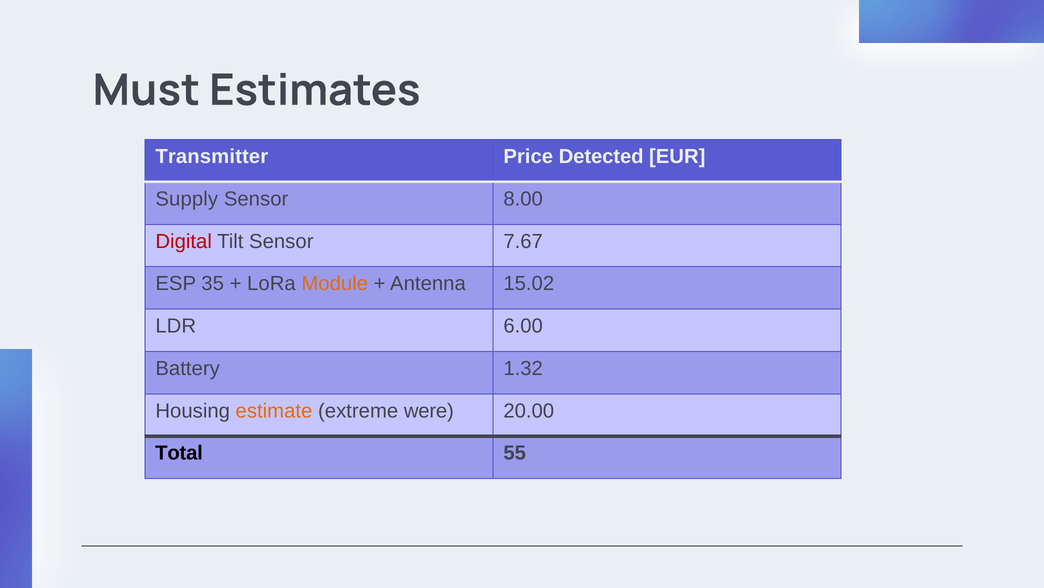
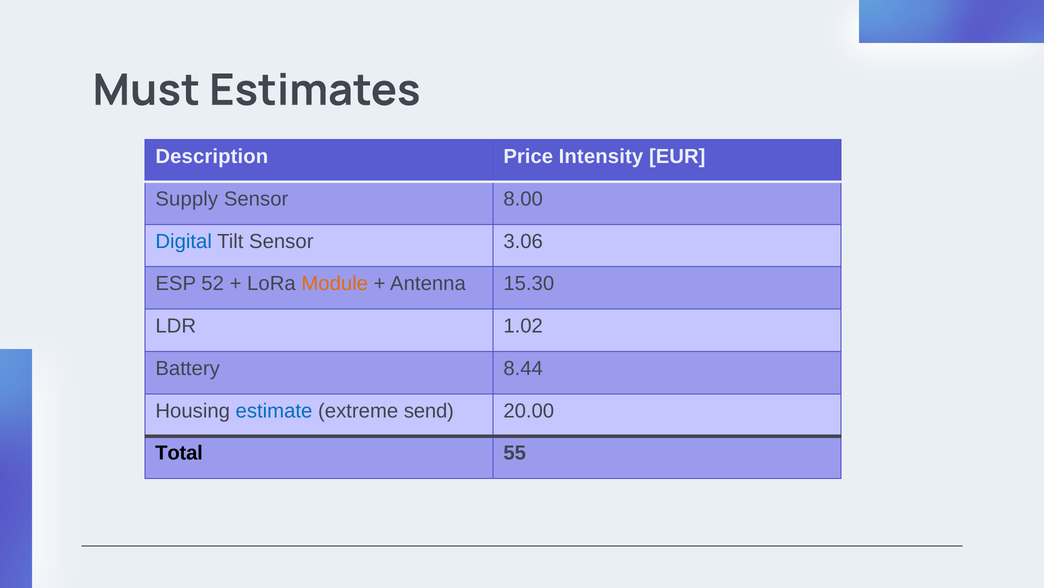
Transmitter: Transmitter -> Description
Detected: Detected -> Intensity
Digital colour: red -> blue
7.67: 7.67 -> 3.06
35: 35 -> 52
15.02: 15.02 -> 15.30
6.00: 6.00 -> 1.02
1.32: 1.32 -> 8.44
estimate colour: orange -> blue
were: were -> send
